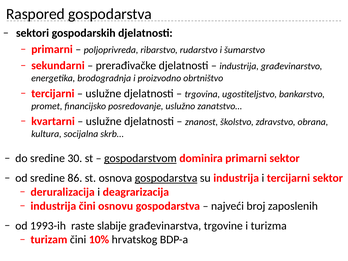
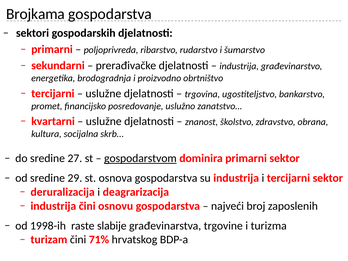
Raspored: Raspored -> Brojkama
30: 30 -> 27
86: 86 -> 29
gospodarstva at (166, 178) underline: present -> none
1993-ih: 1993-ih -> 1998-ih
10%: 10% -> 71%
